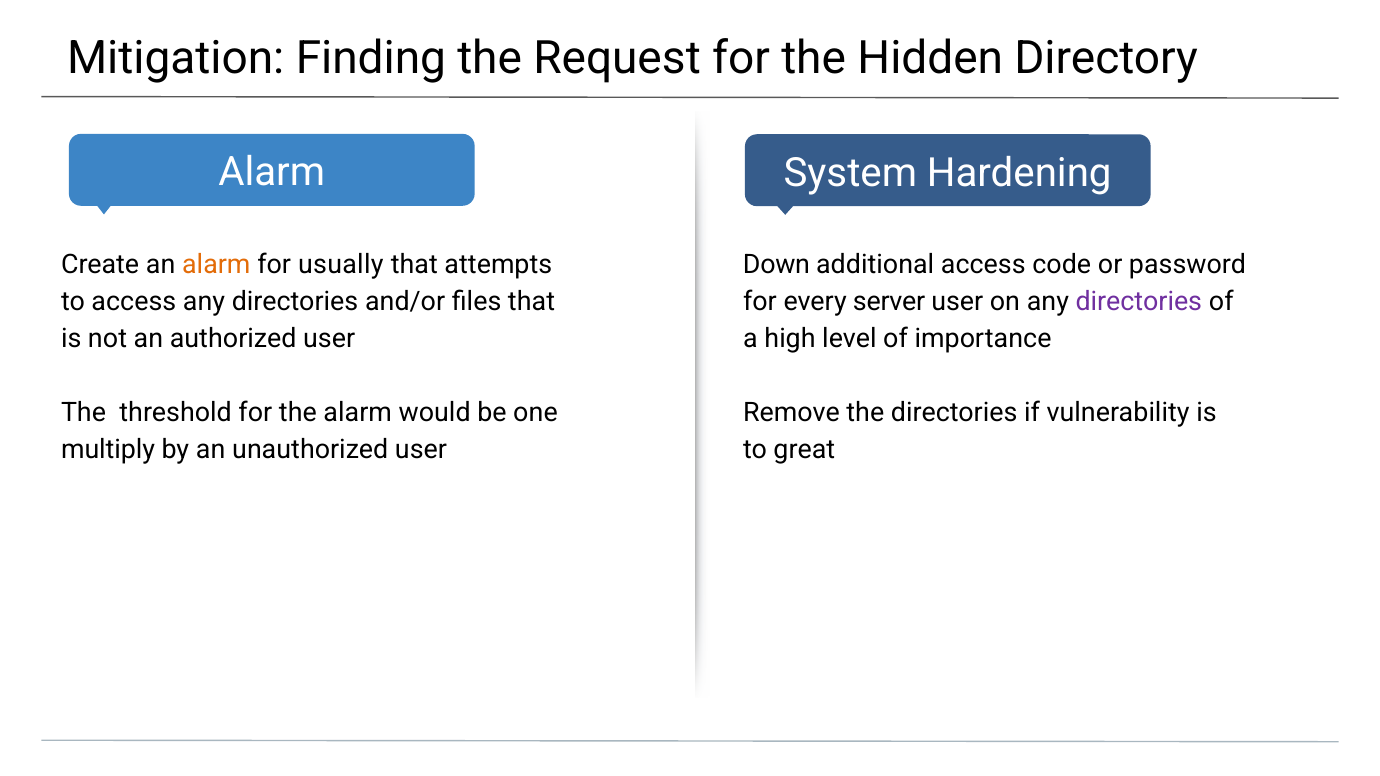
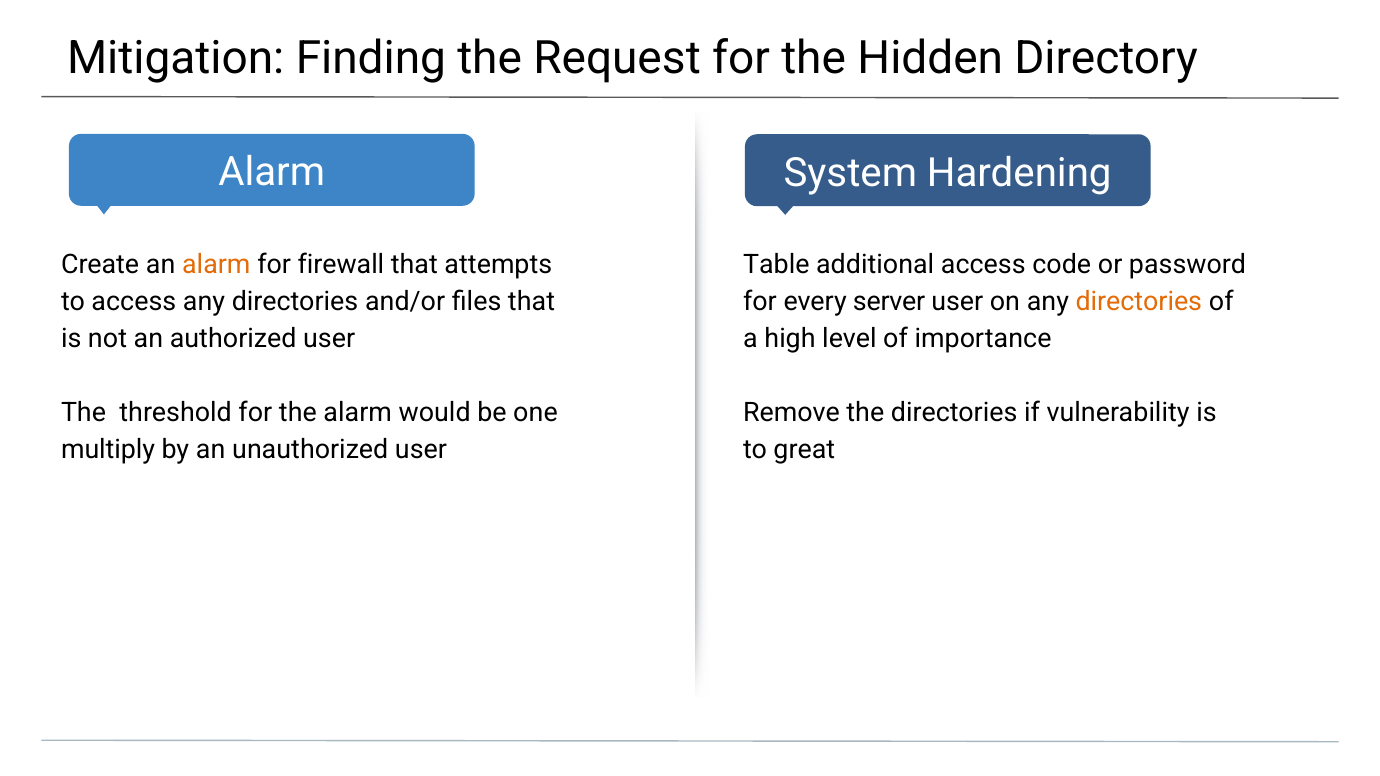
usually: usually -> firewall
Down: Down -> Table
directories at (1139, 302) colour: purple -> orange
